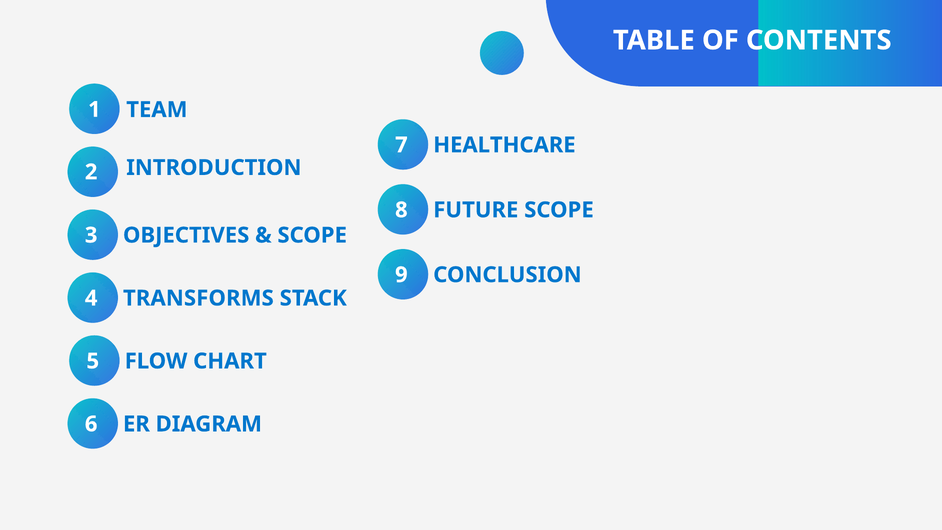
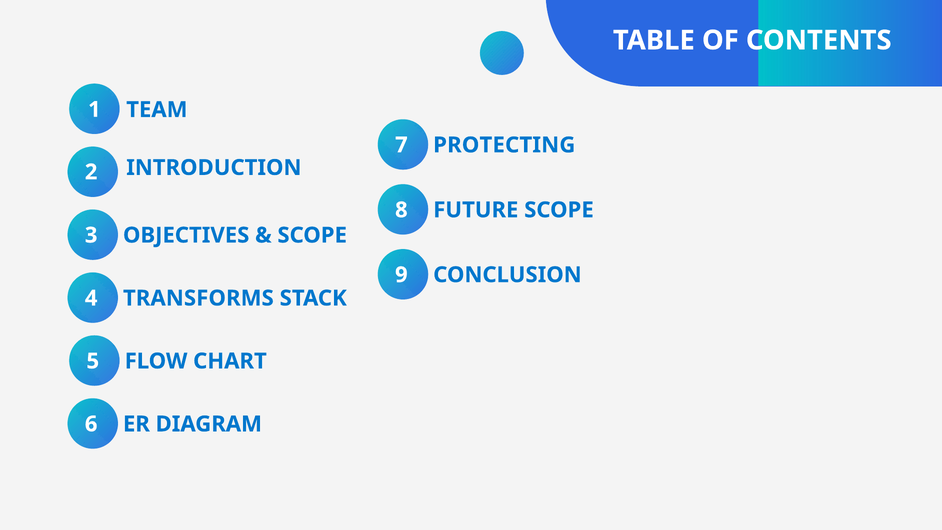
HEALTHCARE: HEALTHCARE -> PROTECTING
